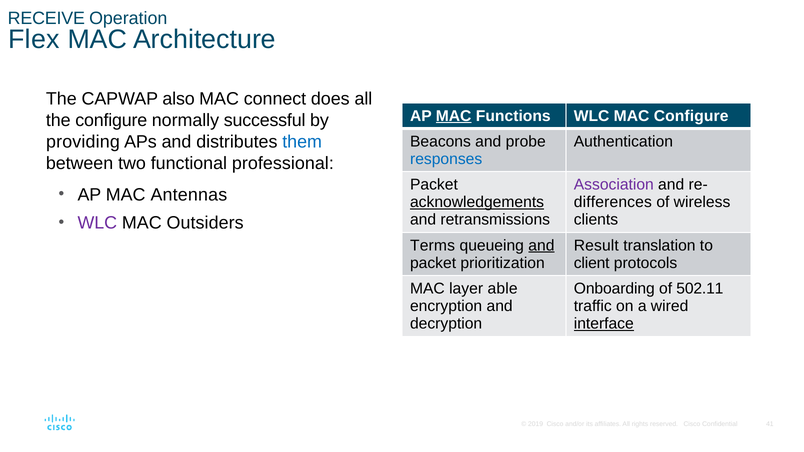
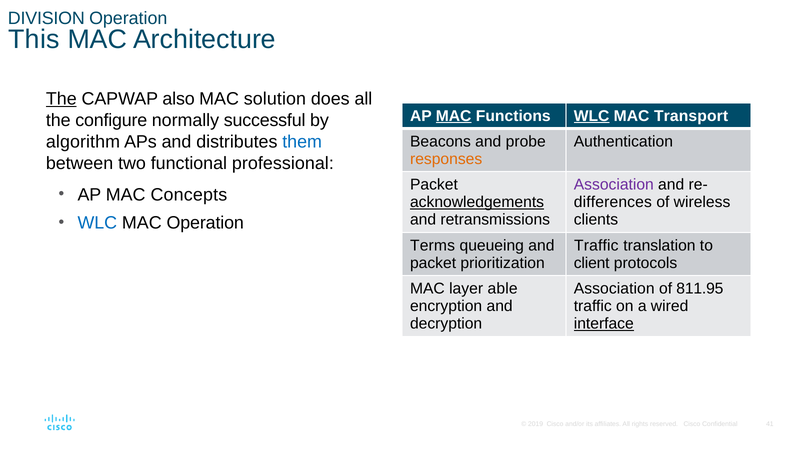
RECEIVE: RECEIVE -> DIVISION
Flex: Flex -> This
The at (61, 99) underline: none -> present
connect: connect -> solution
WLC at (592, 116) underline: none -> present
MAC Configure: Configure -> Transport
providing: providing -> algorithm
responses colour: blue -> orange
Antennas: Antennas -> Concepts
WLC at (97, 223) colour: purple -> blue
MAC Outsiders: Outsiders -> Operation
and at (541, 246) underline: present -> none
Result at (596, 246): Result -> Traffic
Onboarding at (614, 289): Onboarding -> Association
502.11: 502.11 -> 811.95
